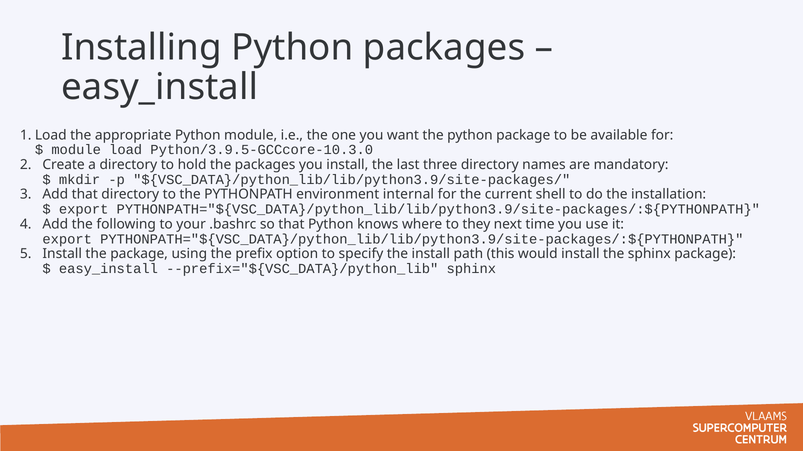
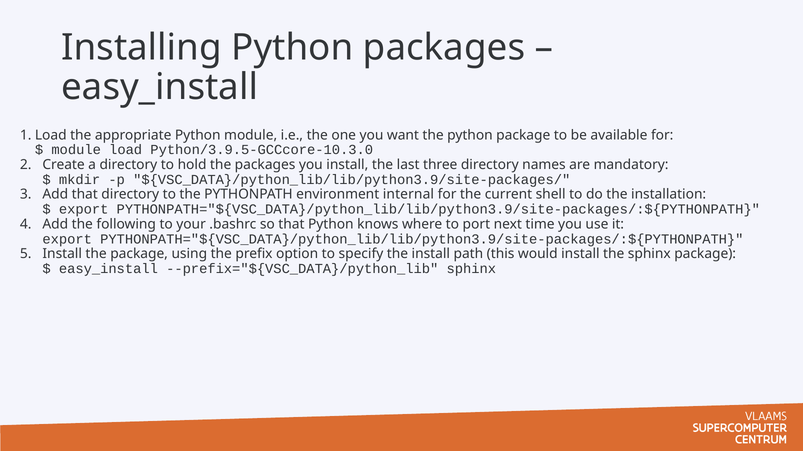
they: they -> port
